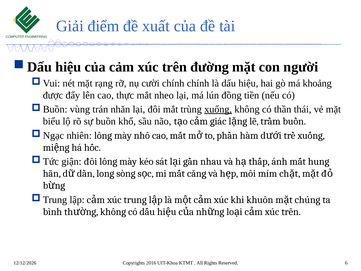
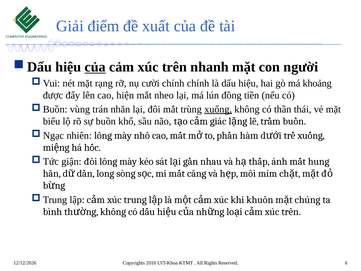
của at (95, 67) underline: none -> present
đường: đường -> nhanh
thực: thực -> hiện
